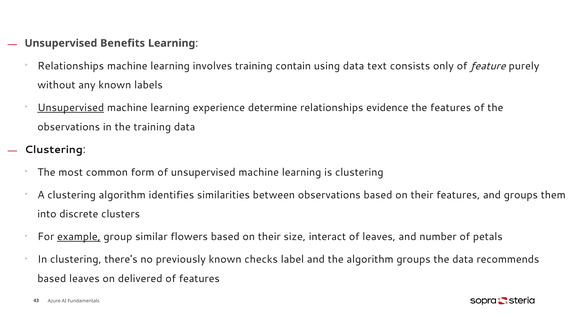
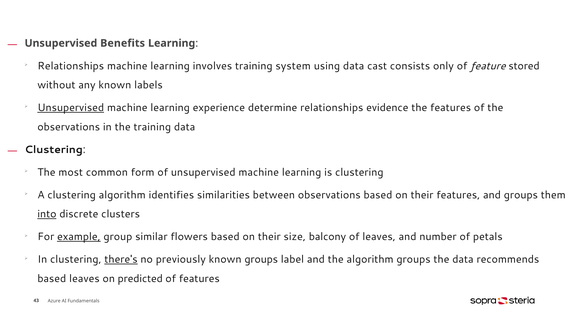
contain: contain -> system
text: text -> cast
purely: purely -> stored
into underline: none -> present
interact: interact -> balcony
there's underline: none -> present
known checks: checks -> groups
delivered: delivered -> predicted
